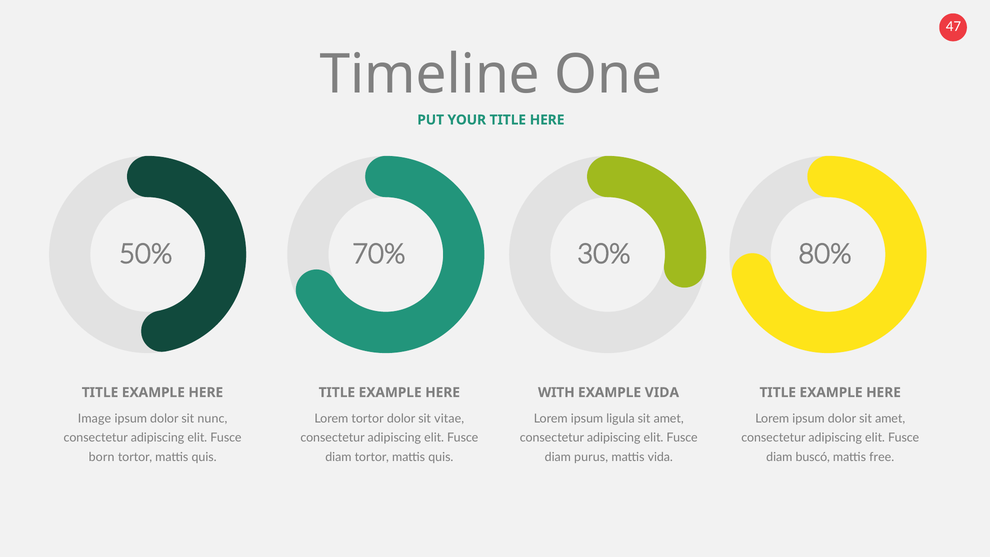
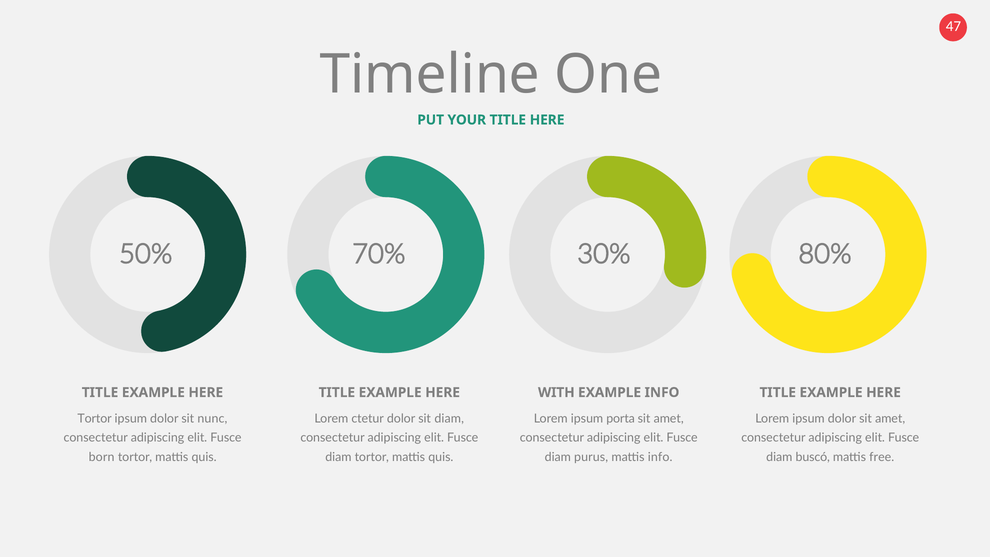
EXAMPLE VIDA: VIDA -> INFO
Image at (94, 418): Image -> Tortor
Lorem tortor: tortor -> ctetur
sit vitae: vitae -> diam
ligula: ligula -> porta
mattis vida: vida -> info
